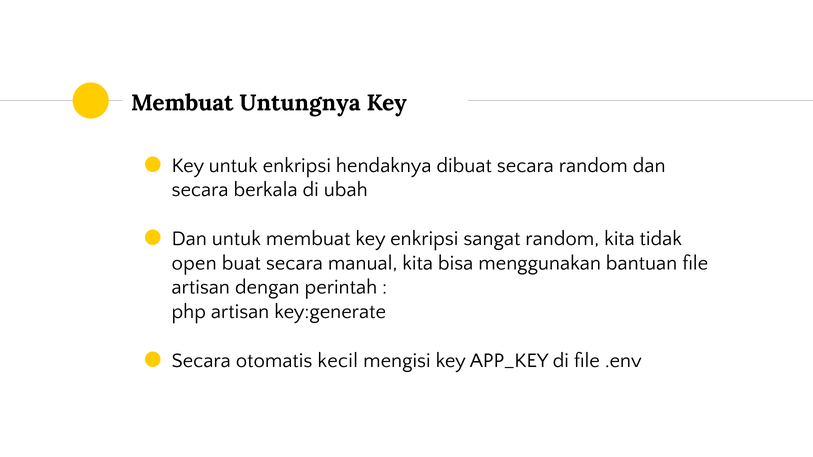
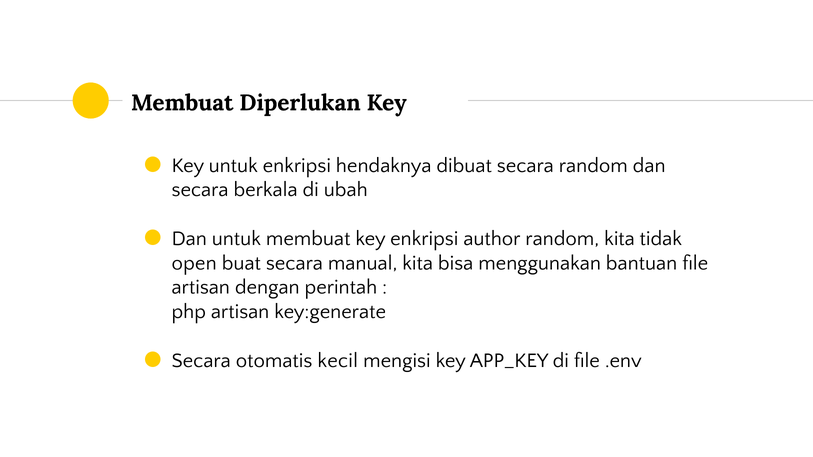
Untungnya: Untungnya -> Diperlukan
sangat: sangat -> author
